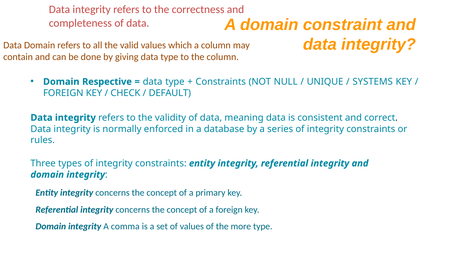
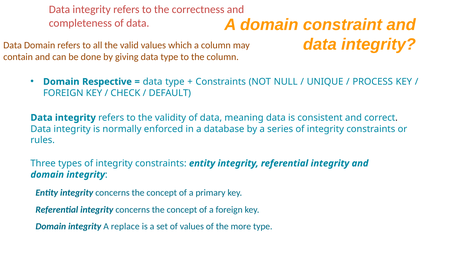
SYSTEMS: SYSTEMS -> PROCESS
comma: comma -> replace
